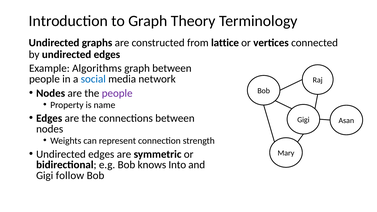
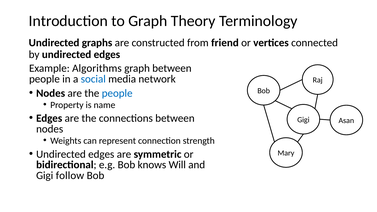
lattice: lattice -> friend
people at (117, 93) colour: purple -> blue
Into: Into -> Will
